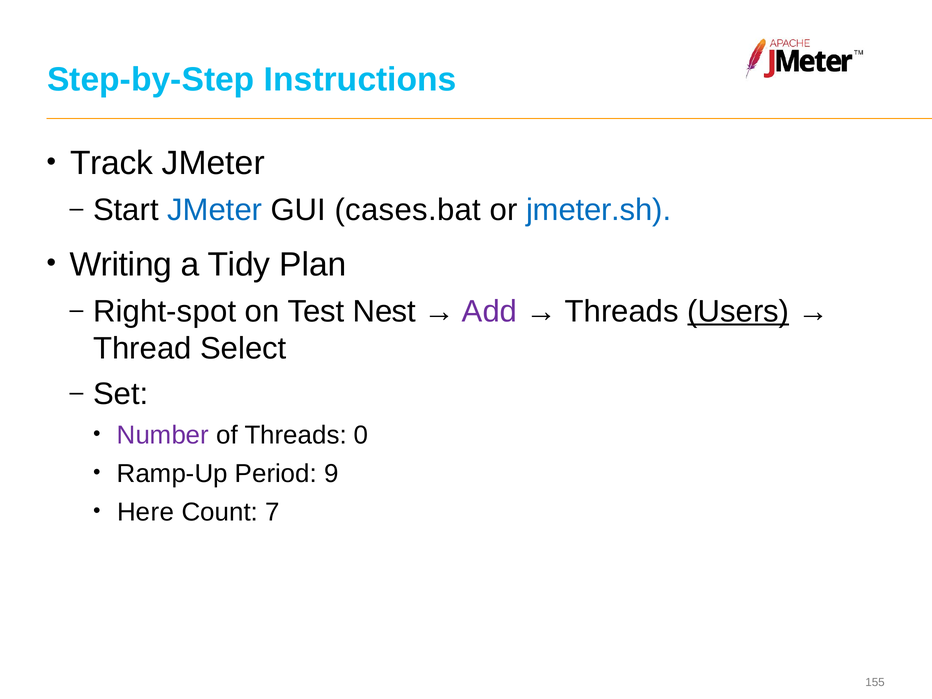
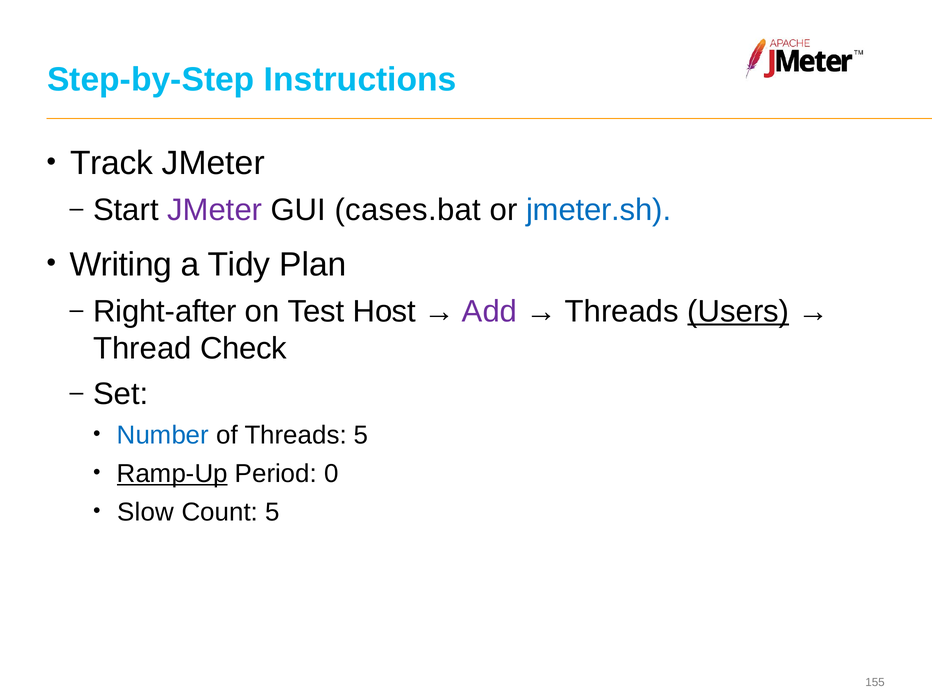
JMeter at (215, 210) colour: blue -> purple
Right-spot: Right-spot -> Right-after
Nest: Nest -> Host
Select: Select -> Check
Number colour: purple -> blue
Threads 0: 0 -> 5
Ramp-Up underline: none -> present
9: 9 -> 0
Here: Here -> Slow
Count 7: 7 -> 5
